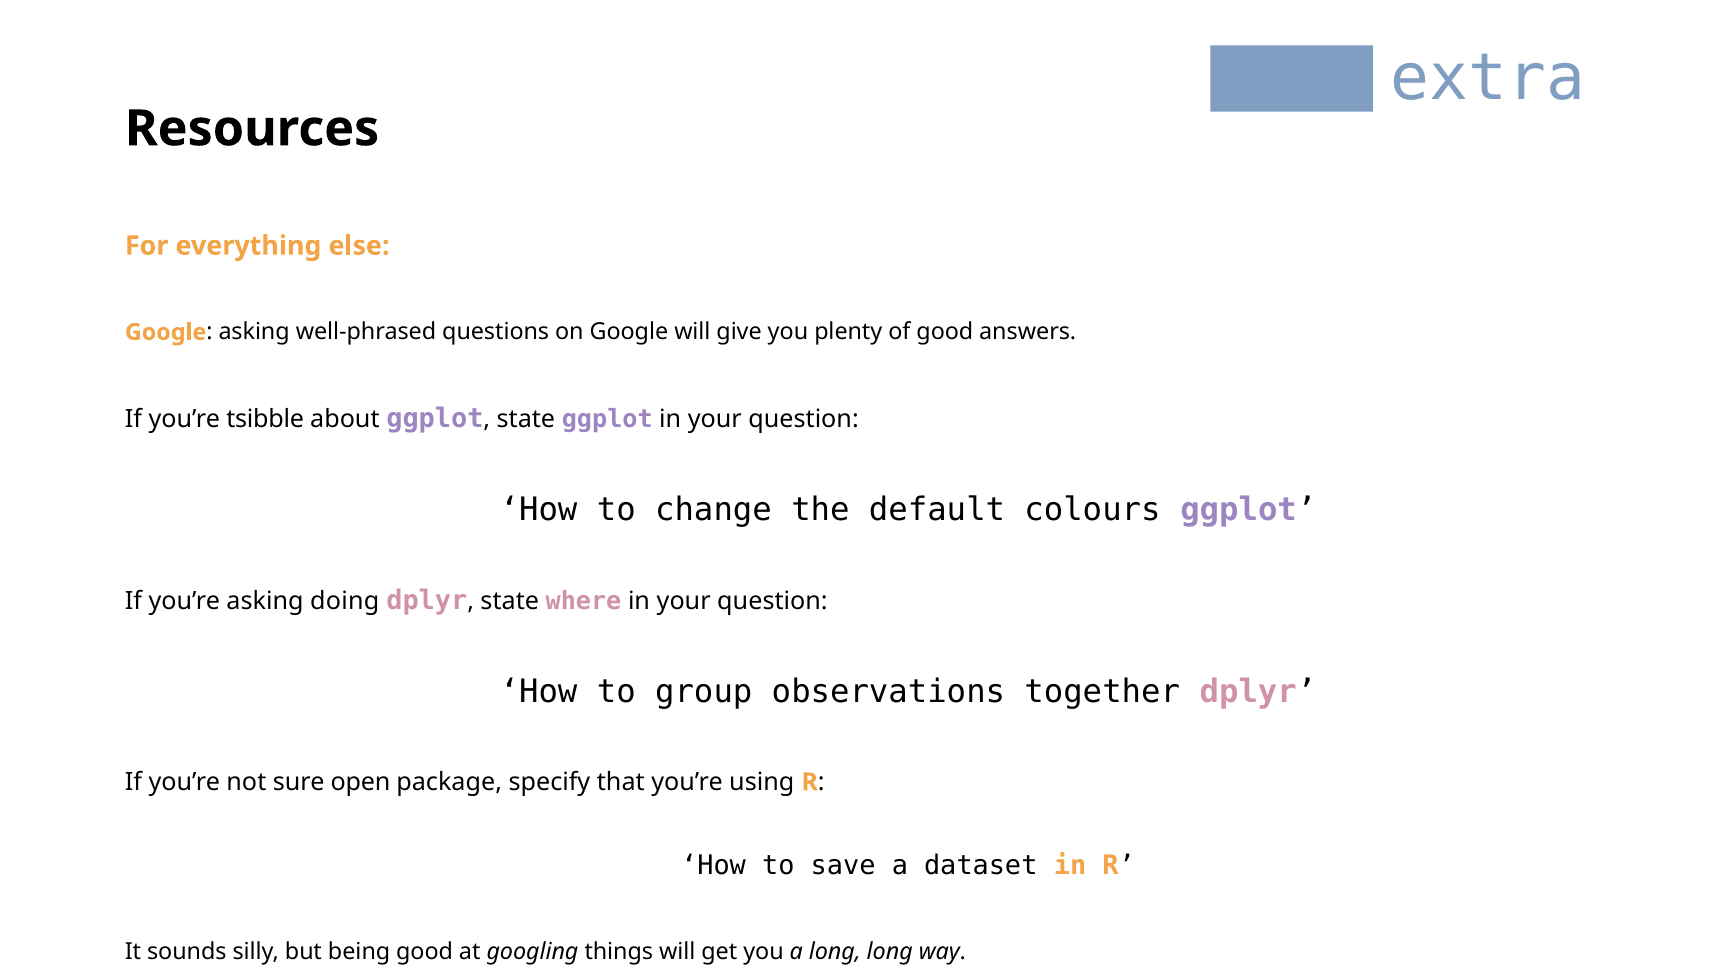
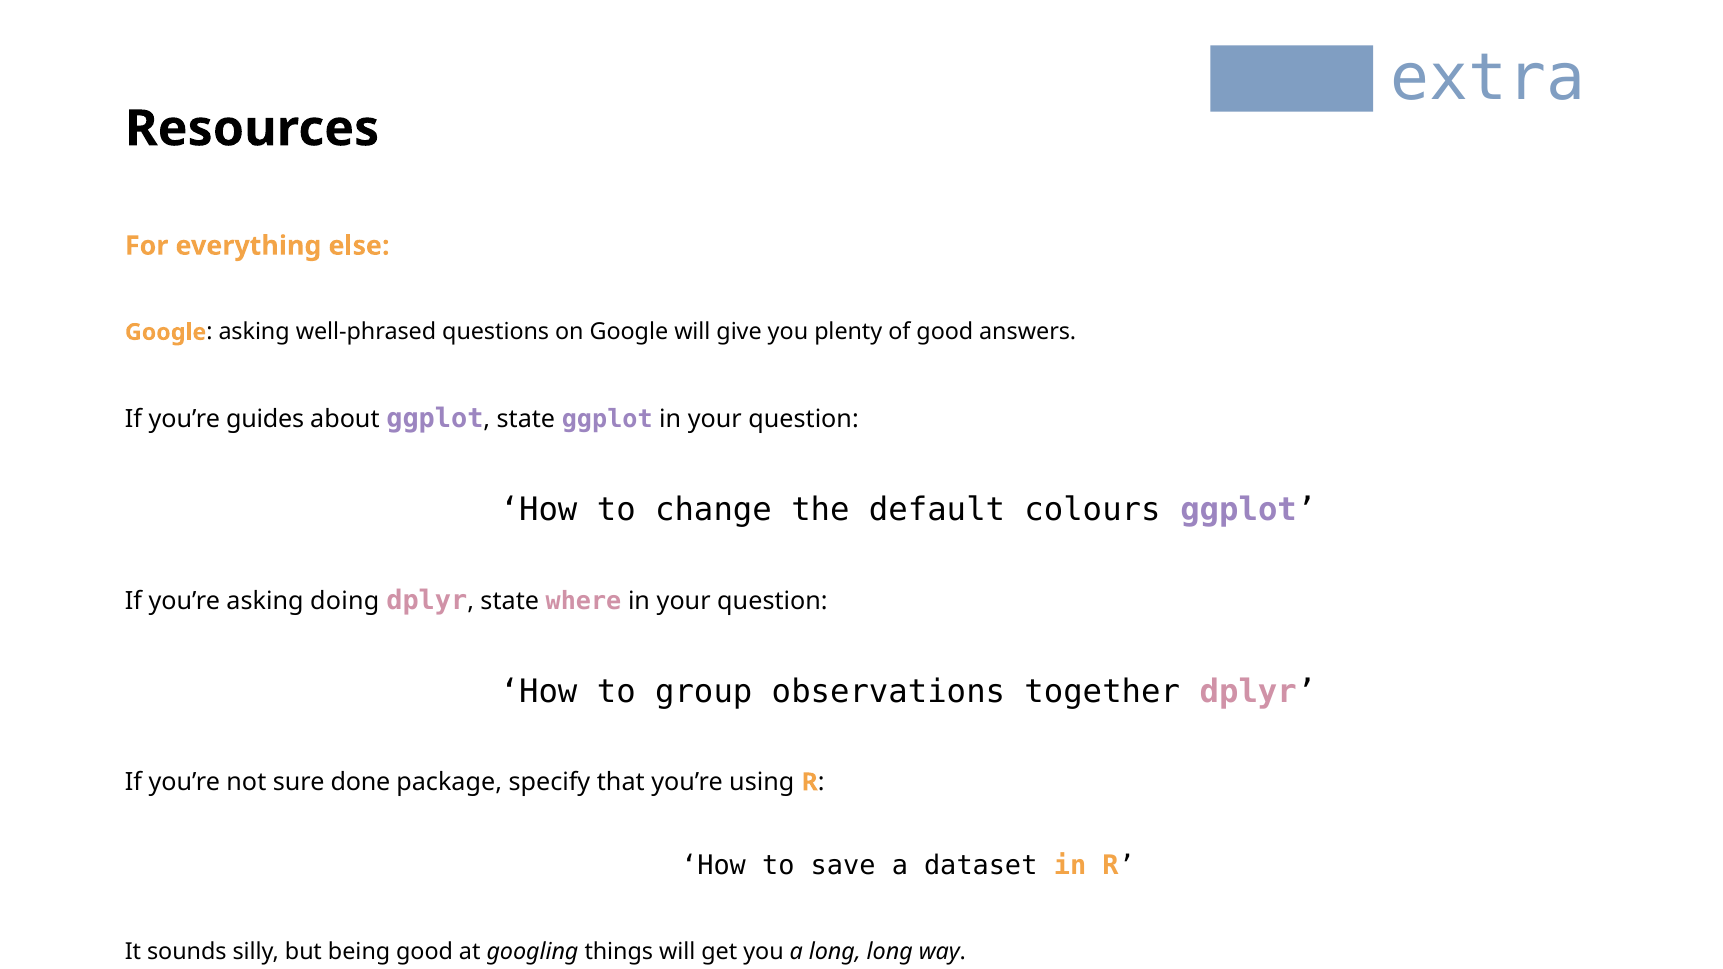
tsibble: tsibble -> guides
open: open -> done
